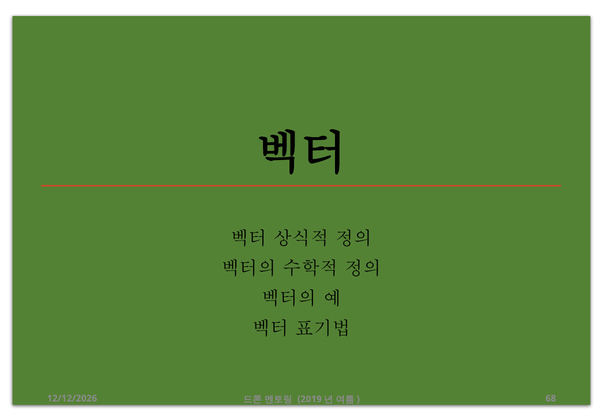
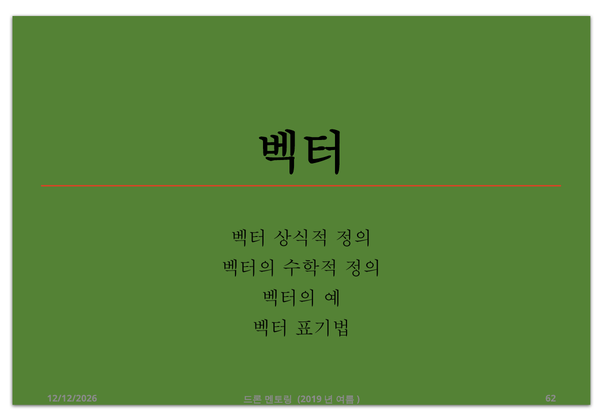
68: 68 -> 62
